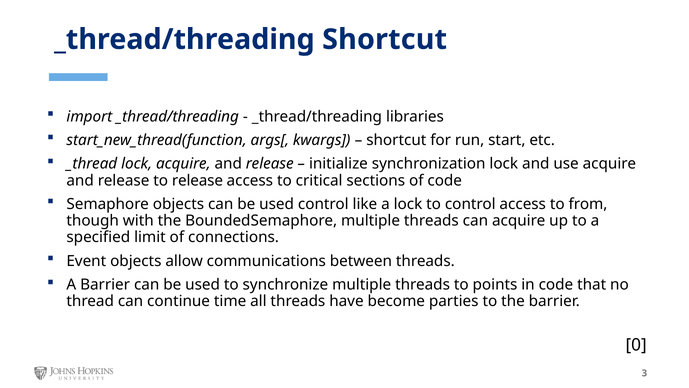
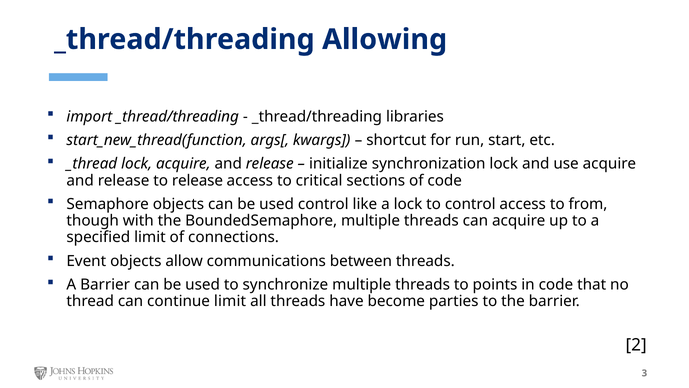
_thread/threading Shortcut: Shortcut -> Allowing
continue time: time -> limit
0: 0 -> 2
